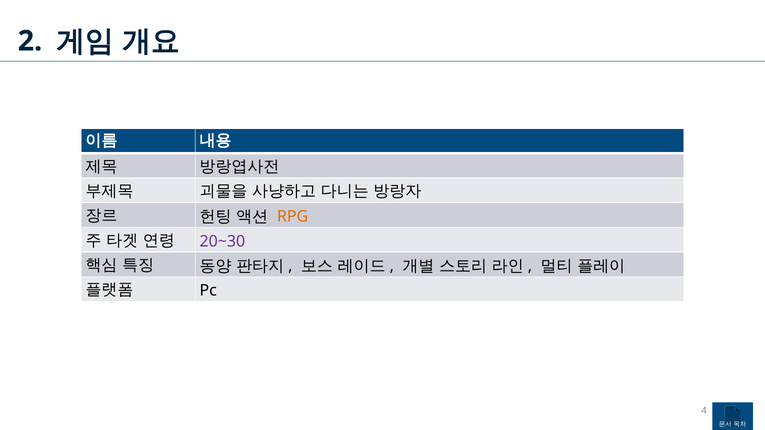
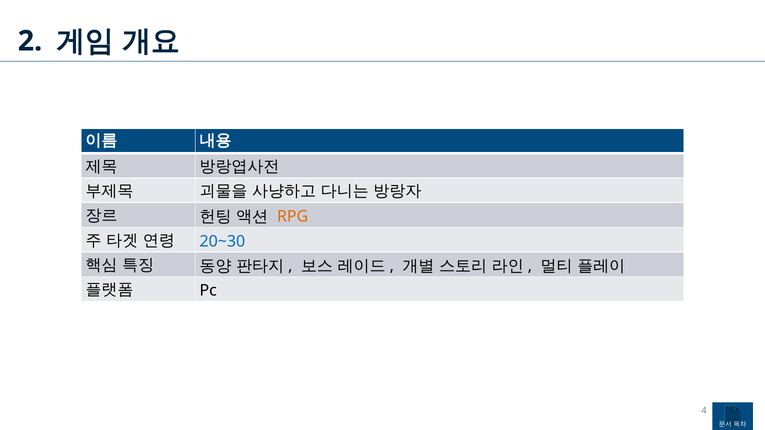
20~30 colour: purple -> blue
